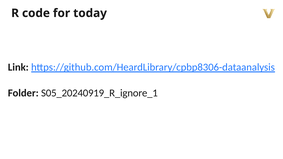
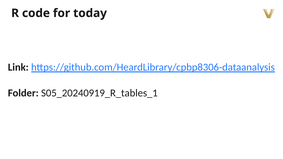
S05_20240919_R_ignore_1: S05_20240919_R_ignore_1 -> S05_20240919_R_tables_1
